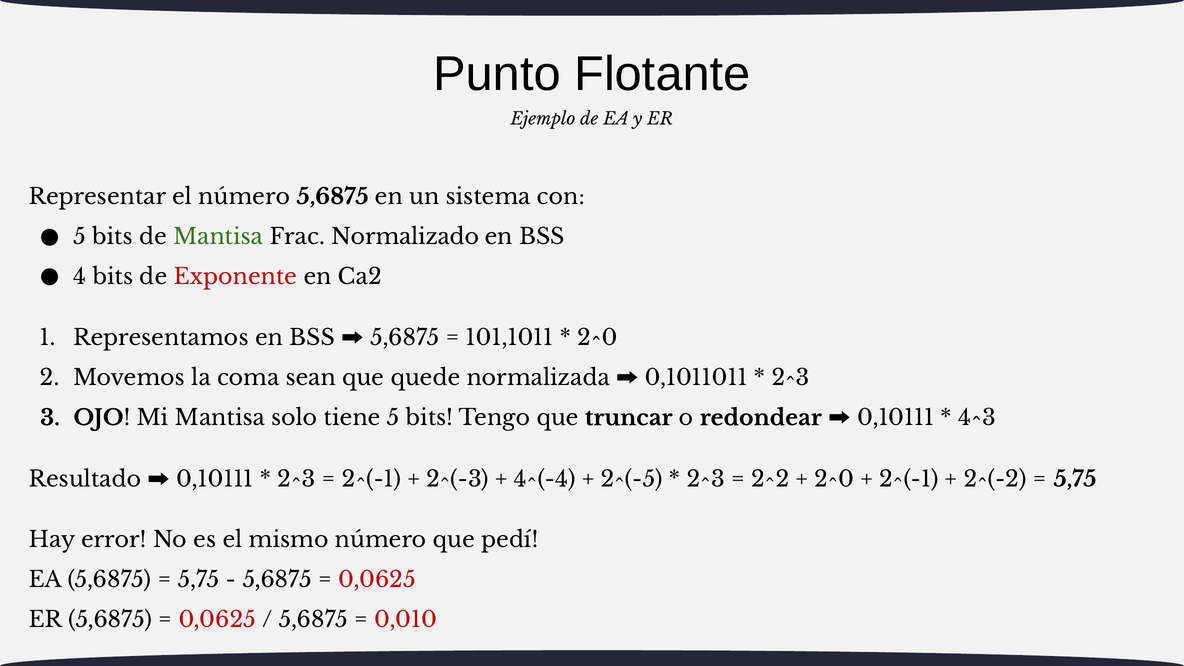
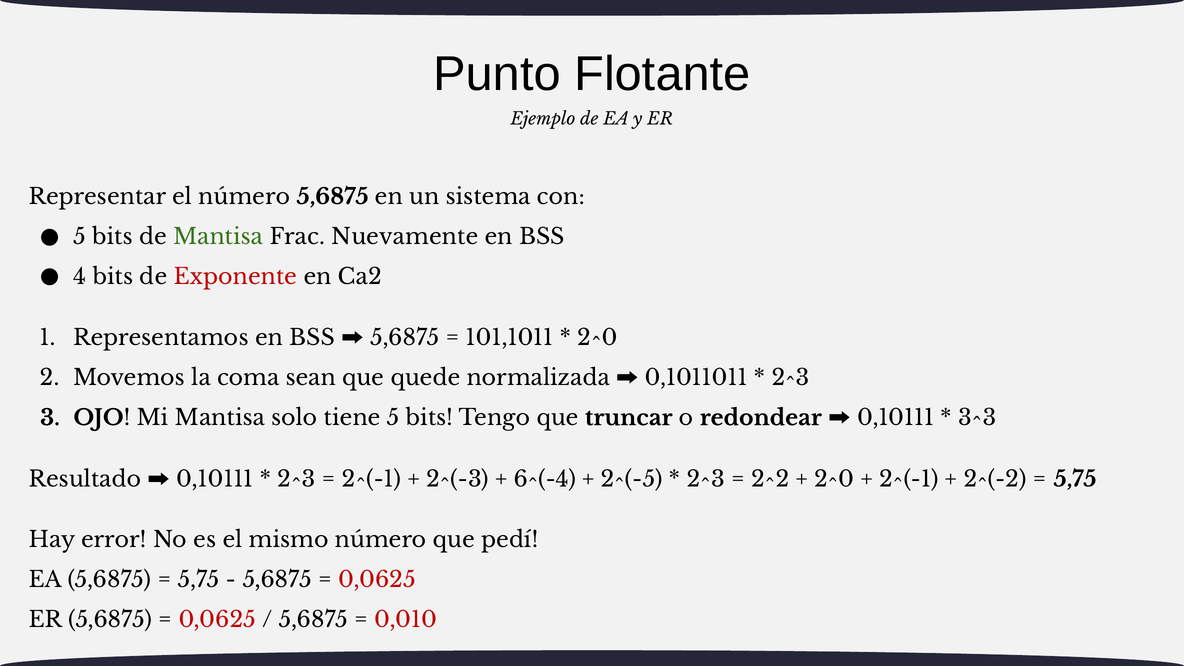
Normalizado: Normalizado -> Nuevamente
4^3: 4^3 -> 3^3
4^(-4: 4^(-4 -> 6^(-4
